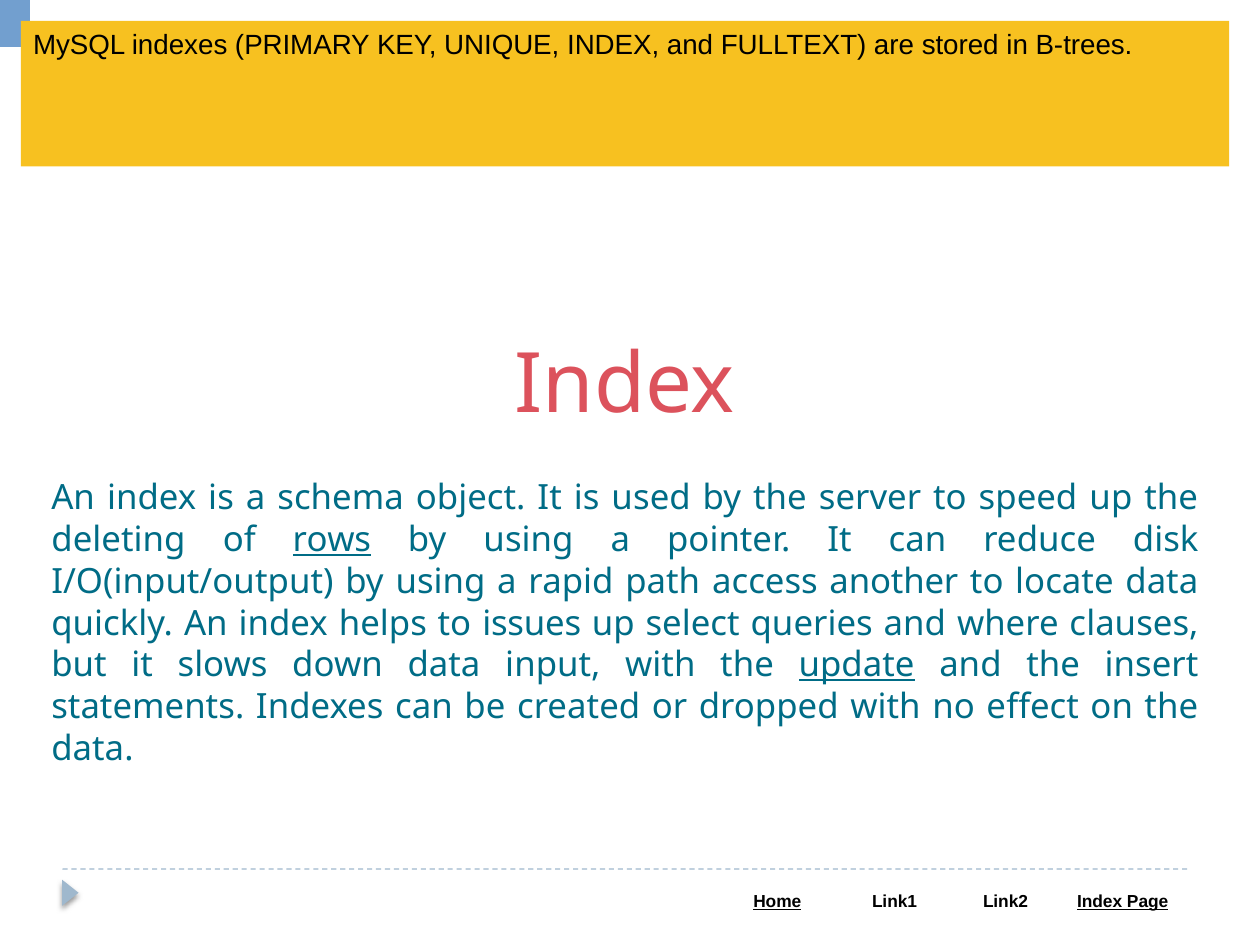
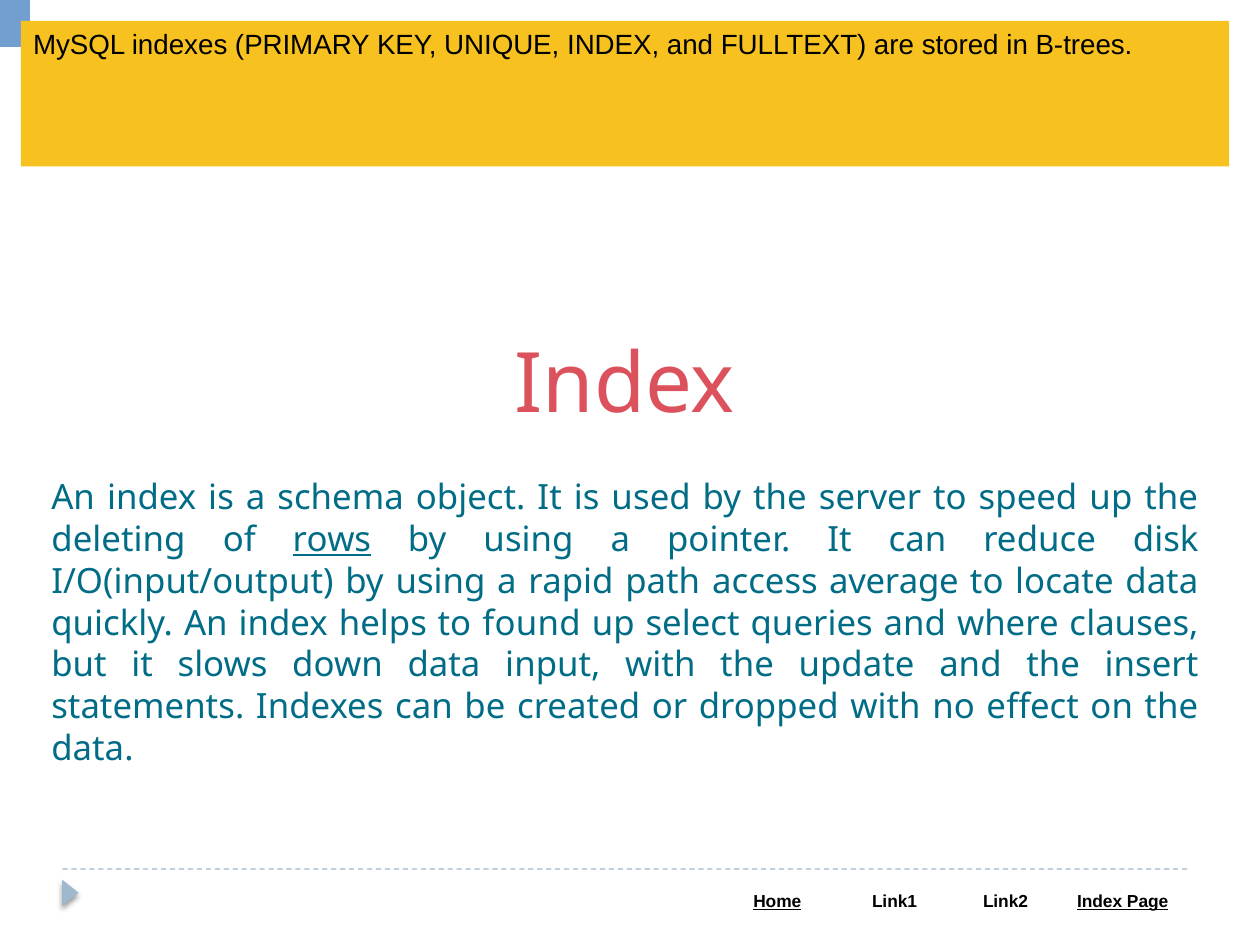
another: another -> average
issues: issues -> found
update underline: present -> none
